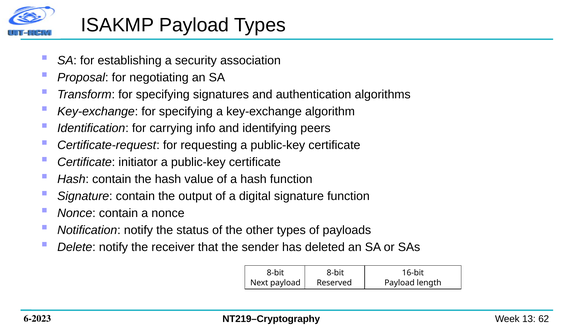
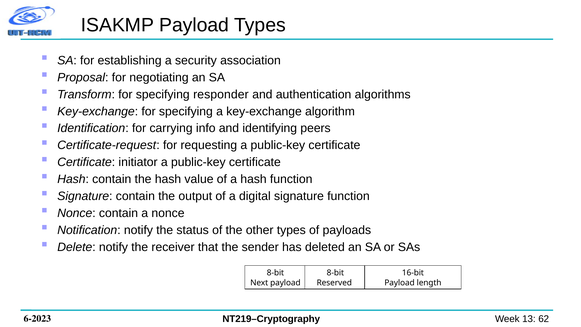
signatures: signatures -> responder
